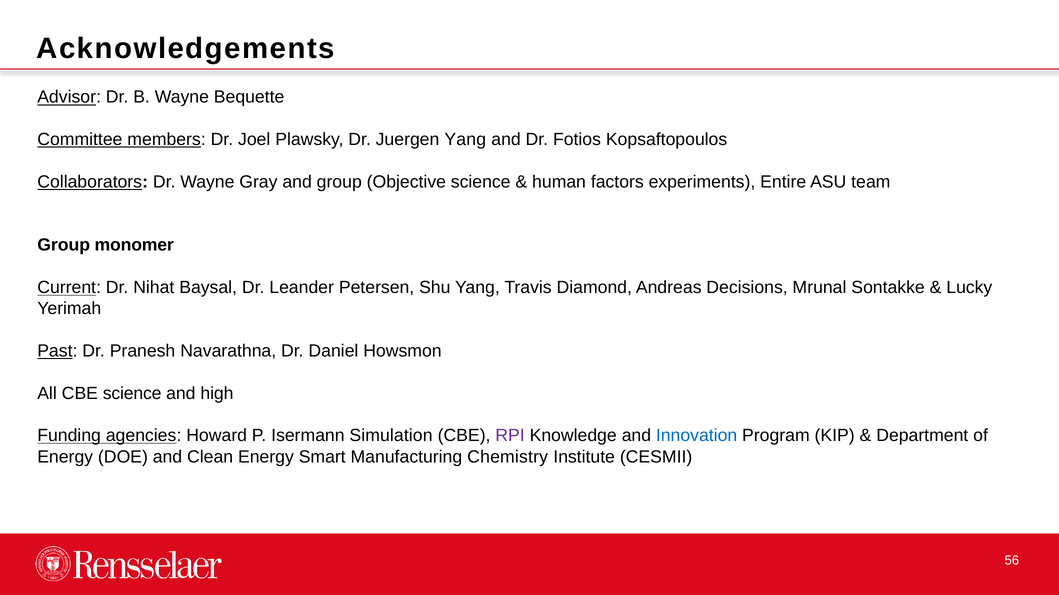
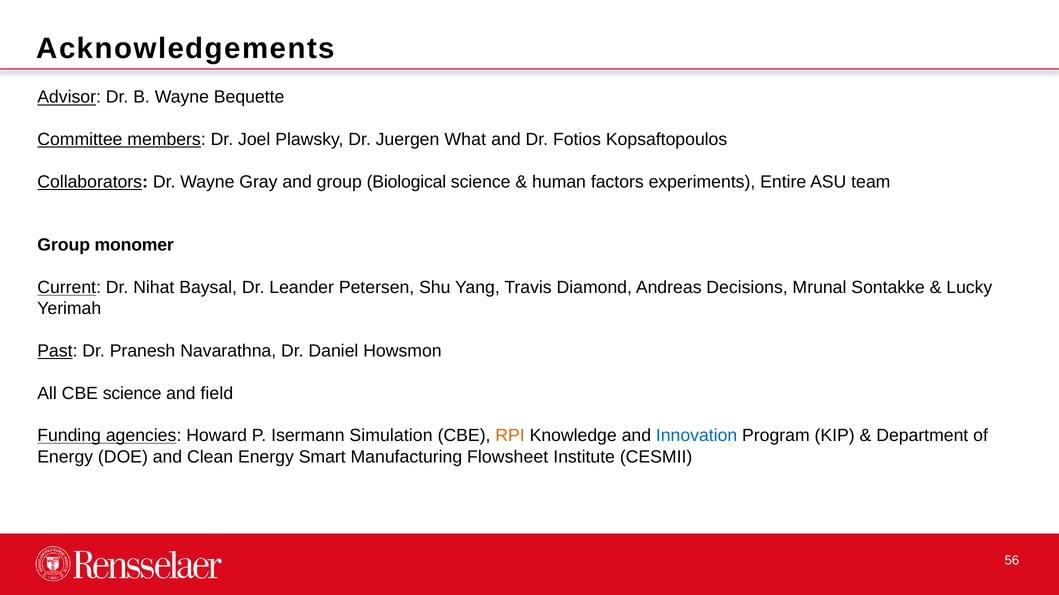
Juergen Yang: Yang -> What
Objective: Objective -> Biological
high: high -> field
RPI colour: purple -> orange
Chemistry: Chemistry -> Flowsheet
